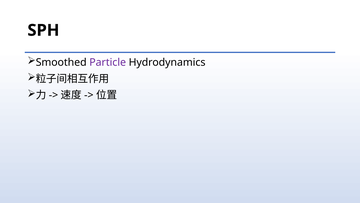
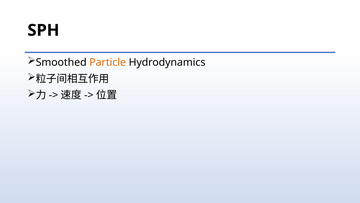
Particle colour: purple -> orange
